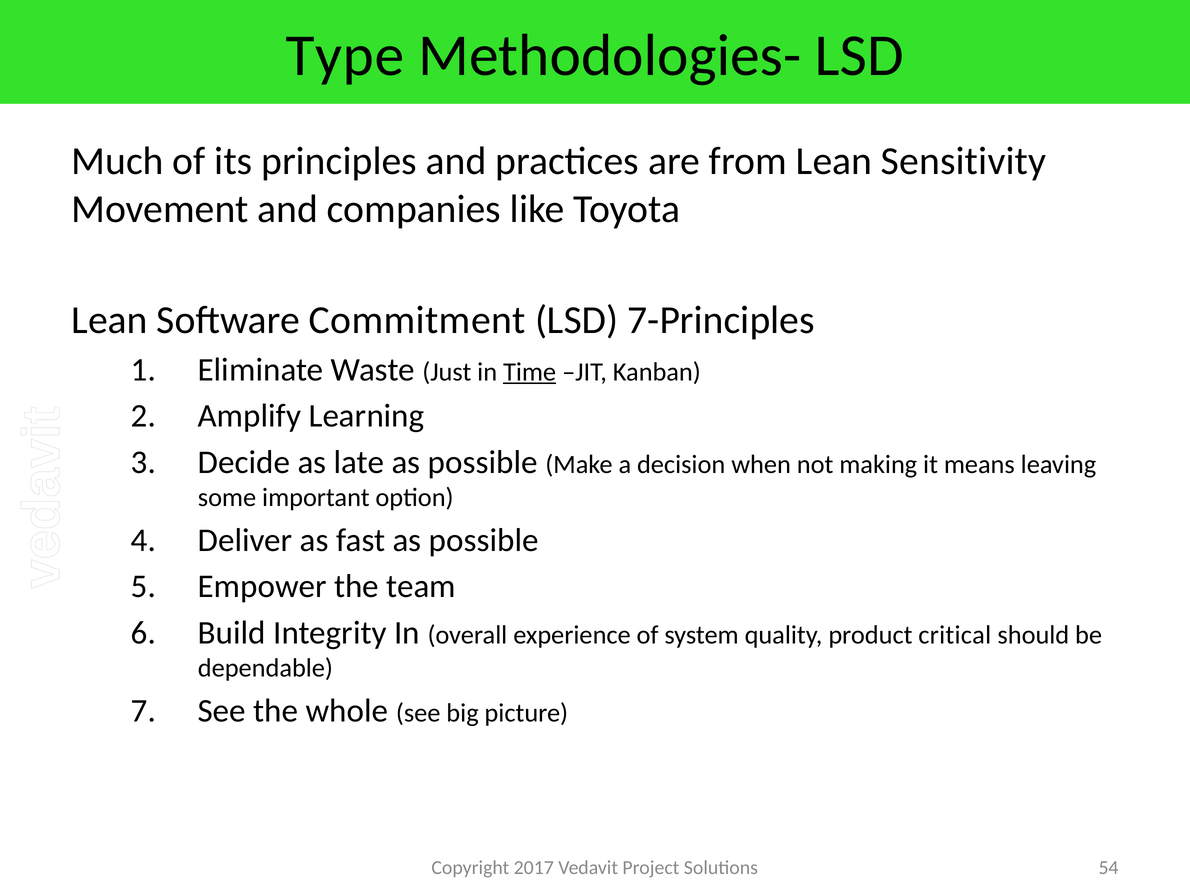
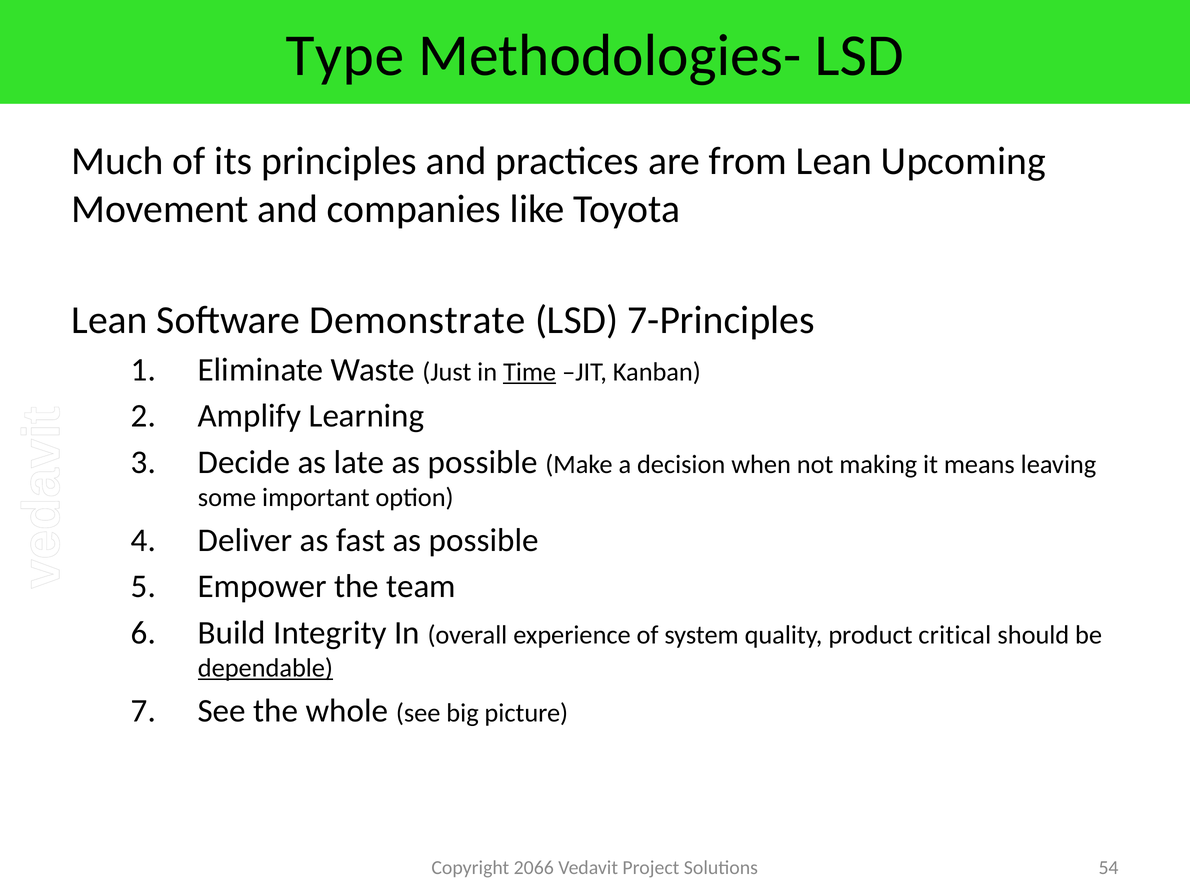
Sensitivity: Sensitivity -> Upcoming
Commitment: Commitment -> Demonstrate
dependable underline: none -> present
2017: 2017 -> 2066
